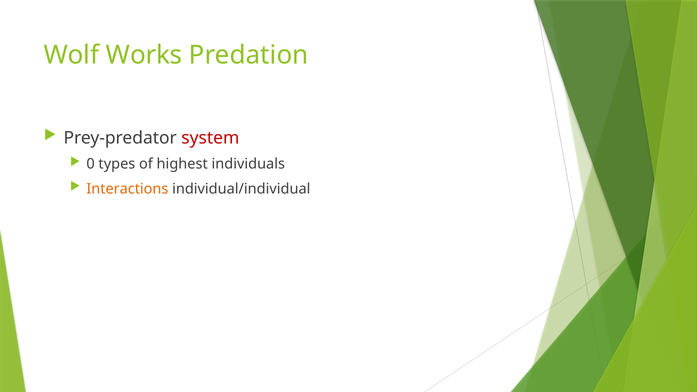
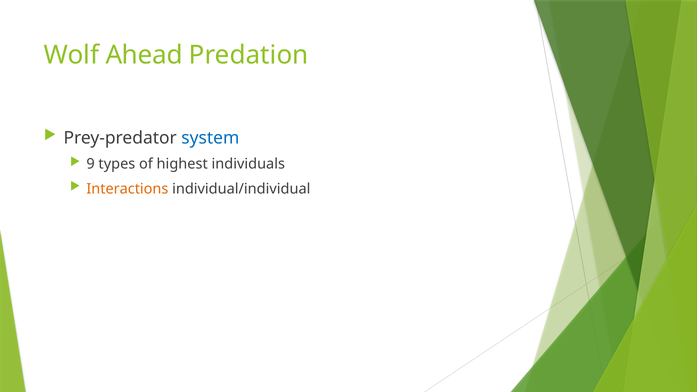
Works: Works -> Ahead
system colour: red -> blue
0: 0 -> 9
